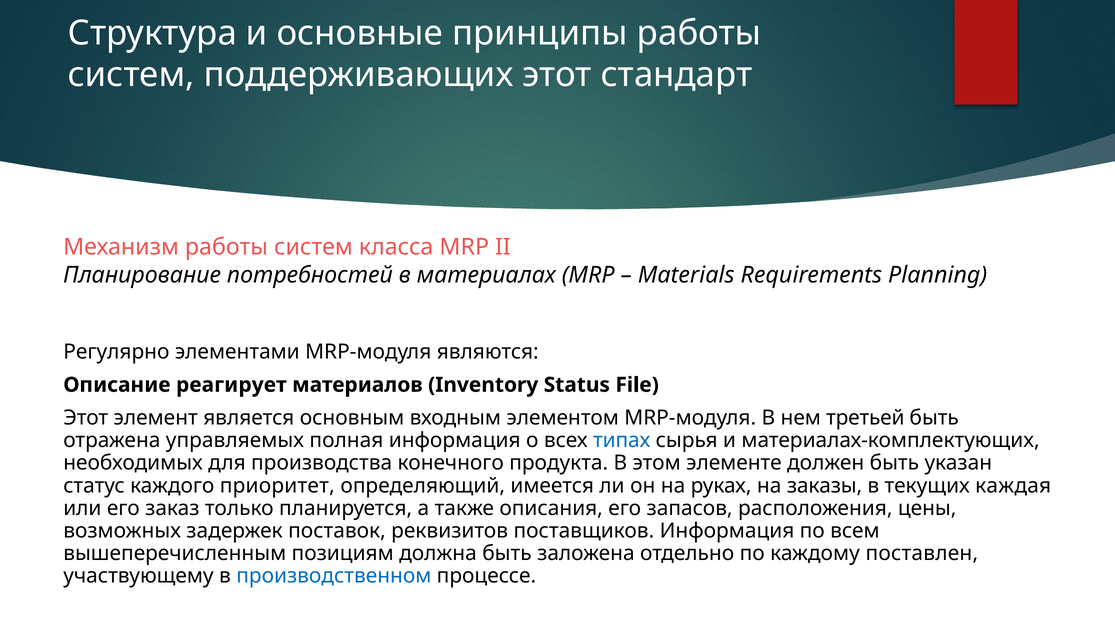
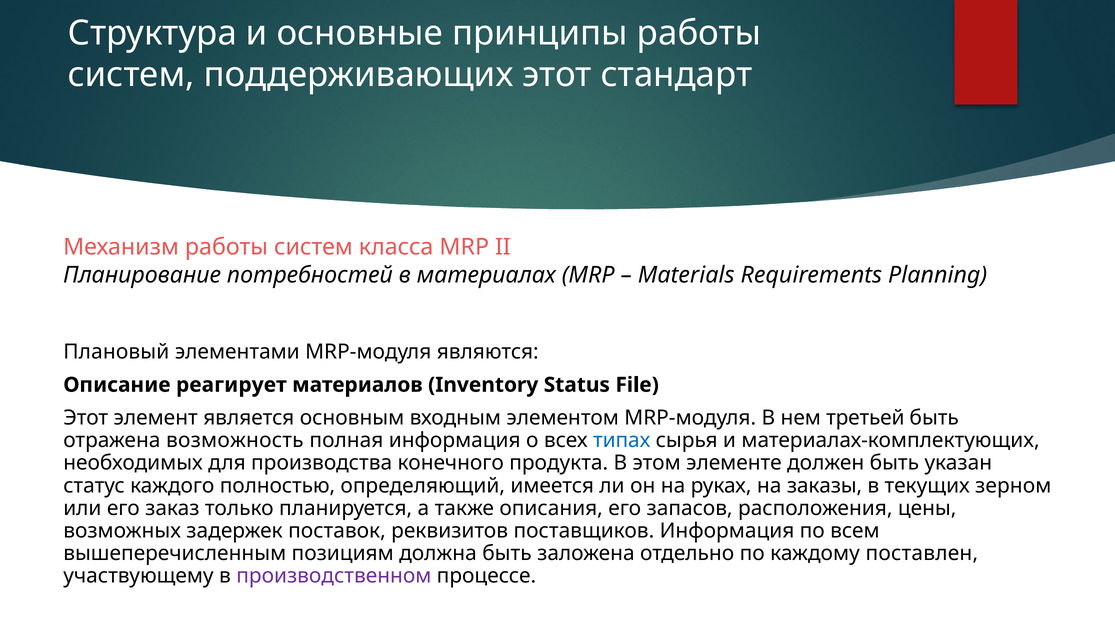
Регулярно: Регулярно -> Плановый
управляемых: управляемых -> возможность
приоритет: приоритет -> полностью
каждая: каждая -> зерном
производственном colour: blue -> purple
